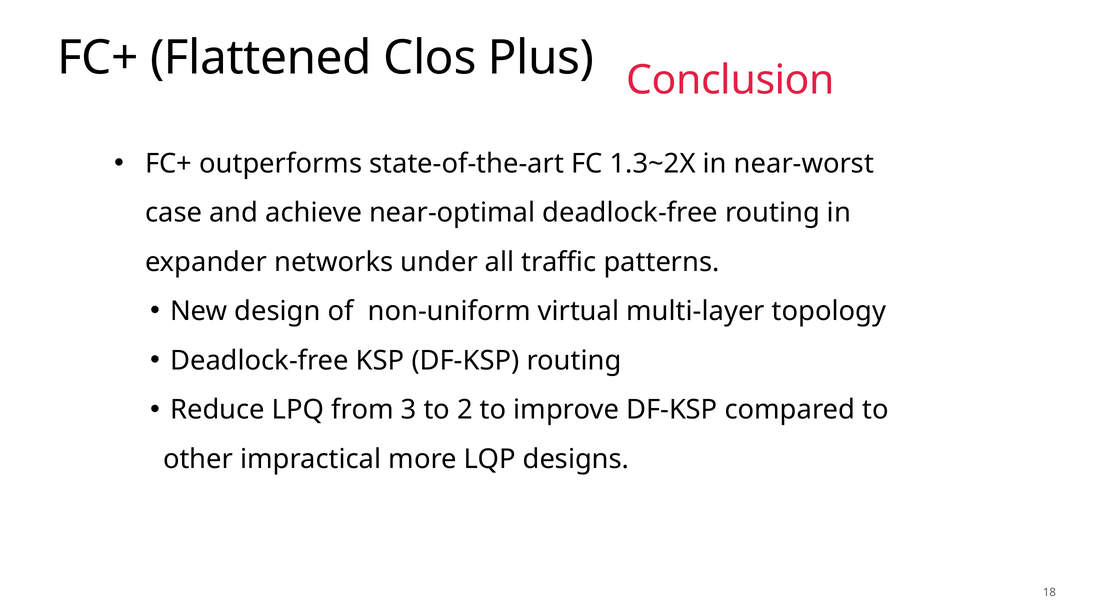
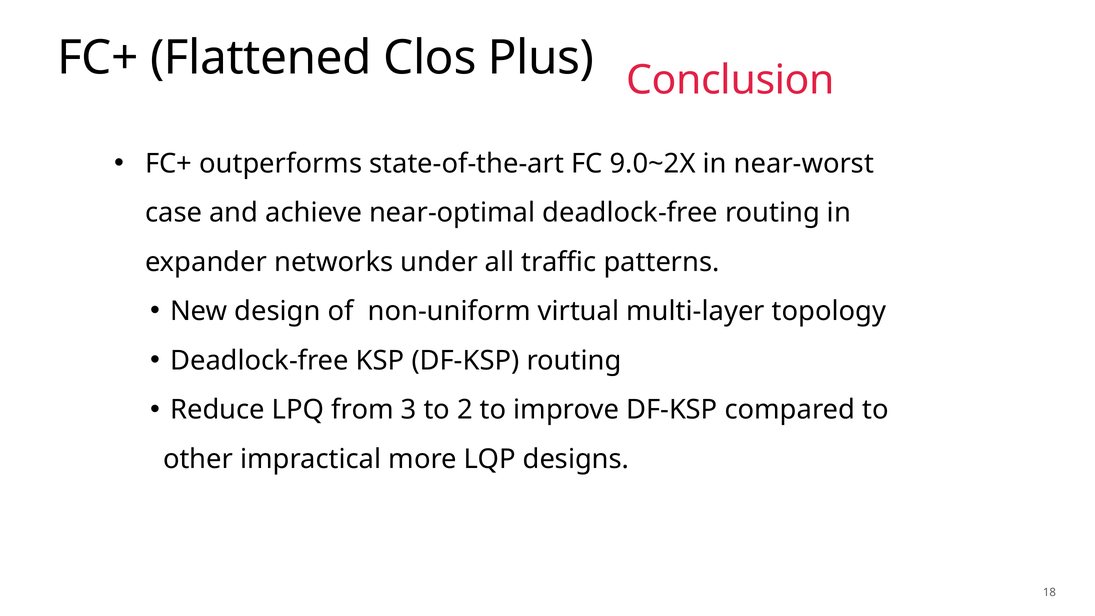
1.3~2X: 1.3~2X -> 9.0~2X
